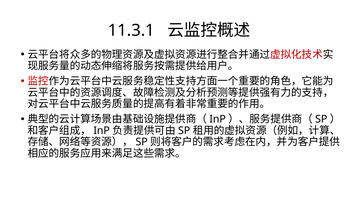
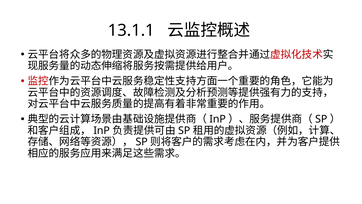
11.3.1: 11.3.1 -> 13.1.1
